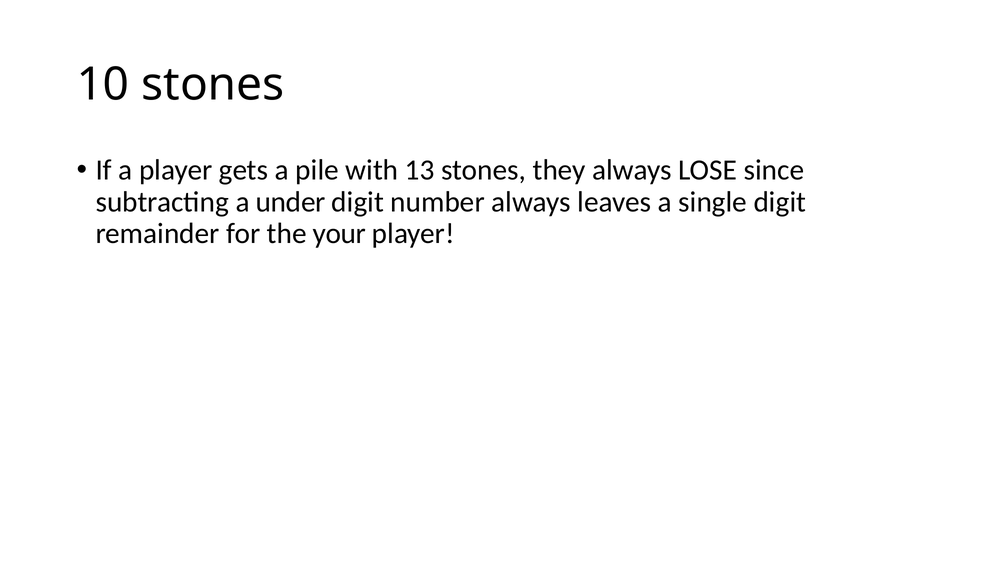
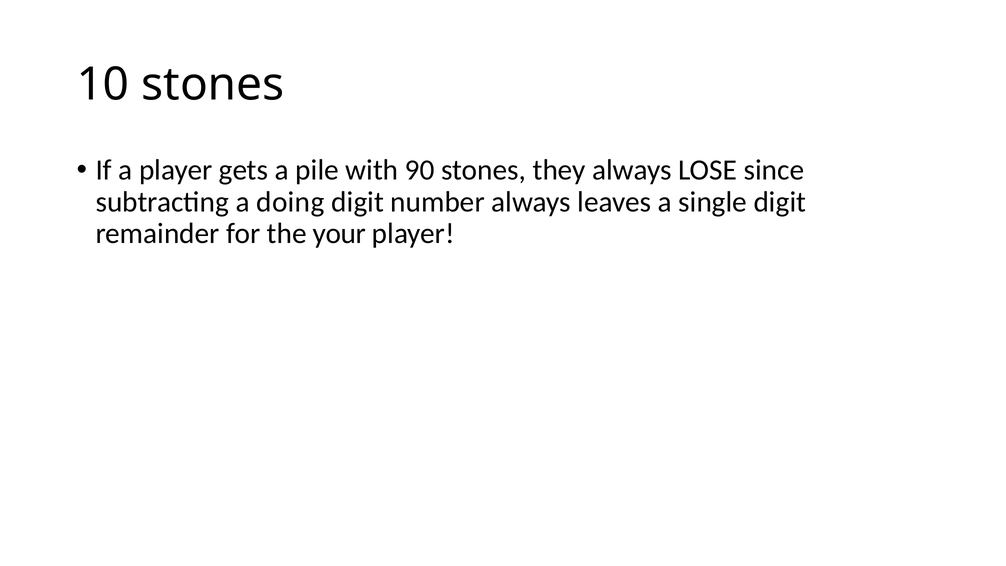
13: 13 -> 90
under: under -> doing
